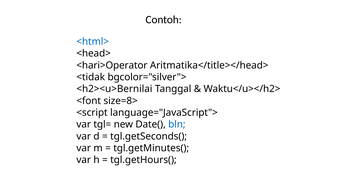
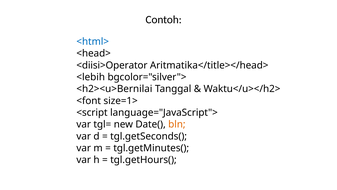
<hari>Operator: <hari>Operator -> <diisi>Operator
<tidak: <tidak -> <lebih
size=8>: size=8> -> size=1>
bln colour: blue -> orange
